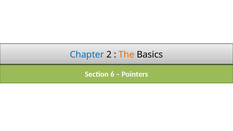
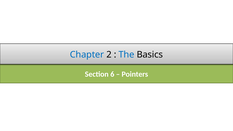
The colour: orange -> blue
